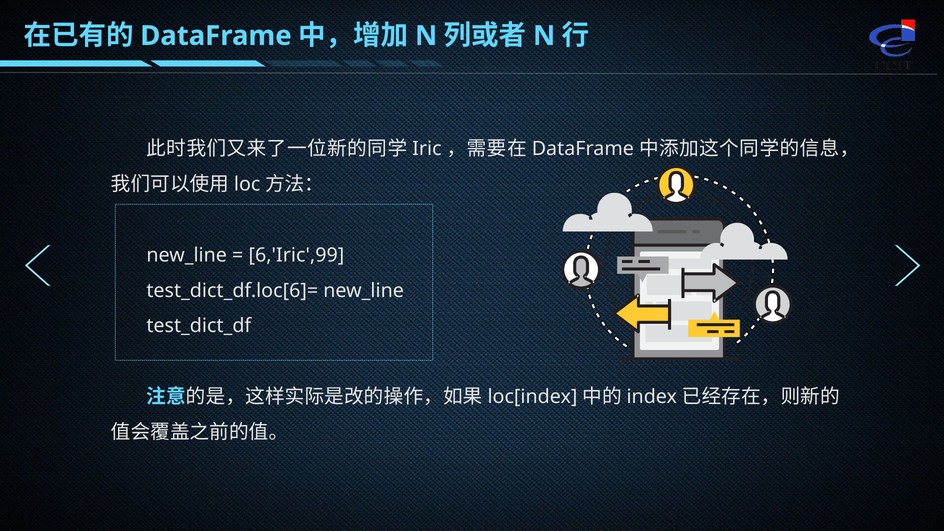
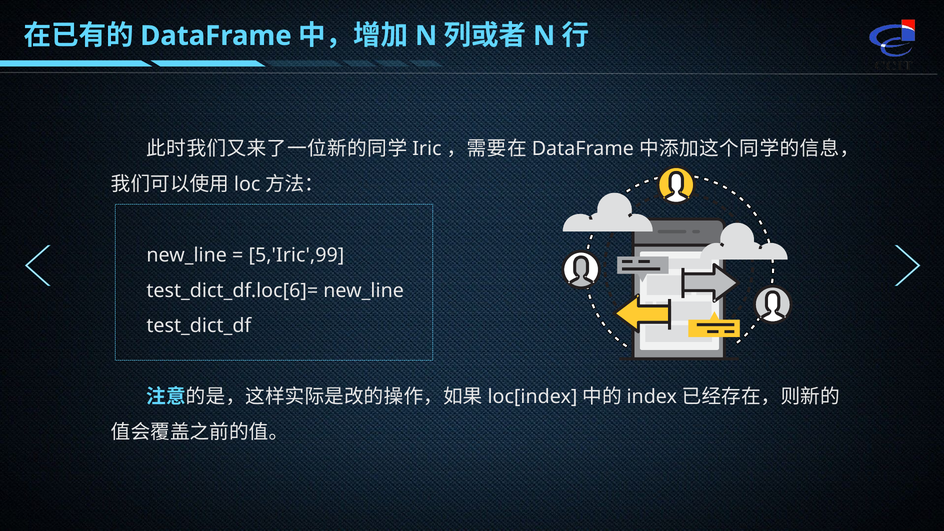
6,'Iric',99: 6,'Iric',99 -> 5,'Iric',99
